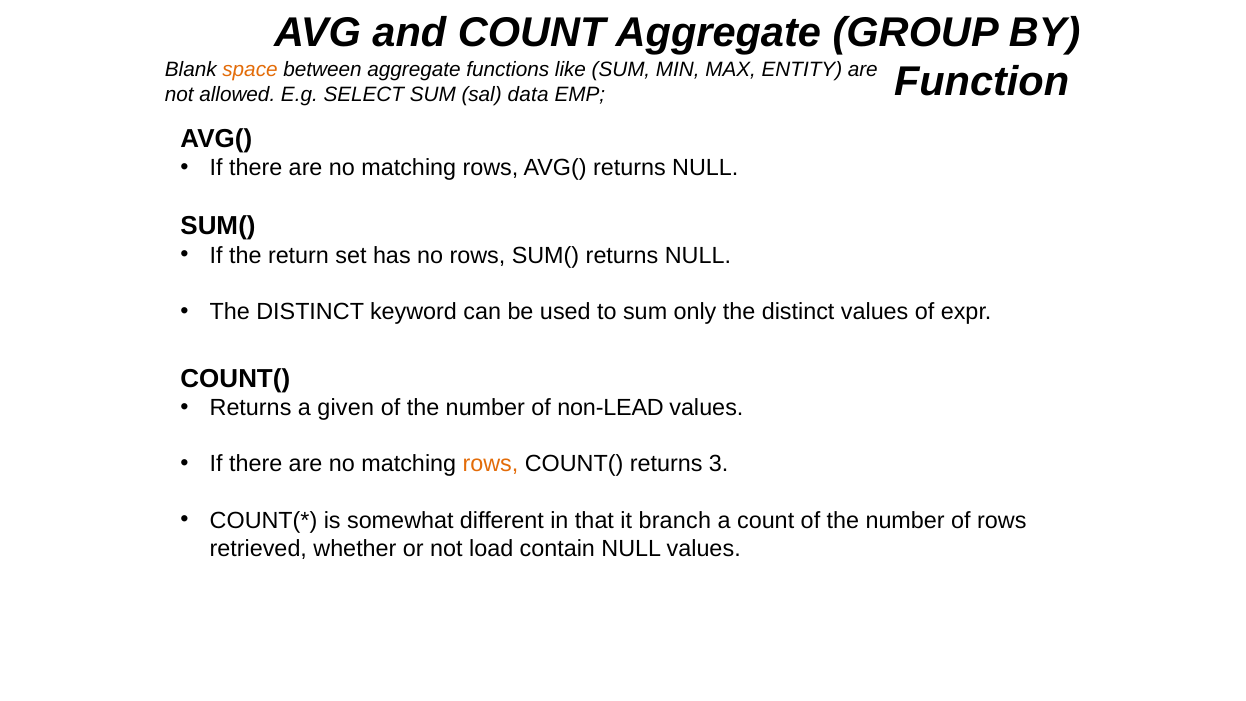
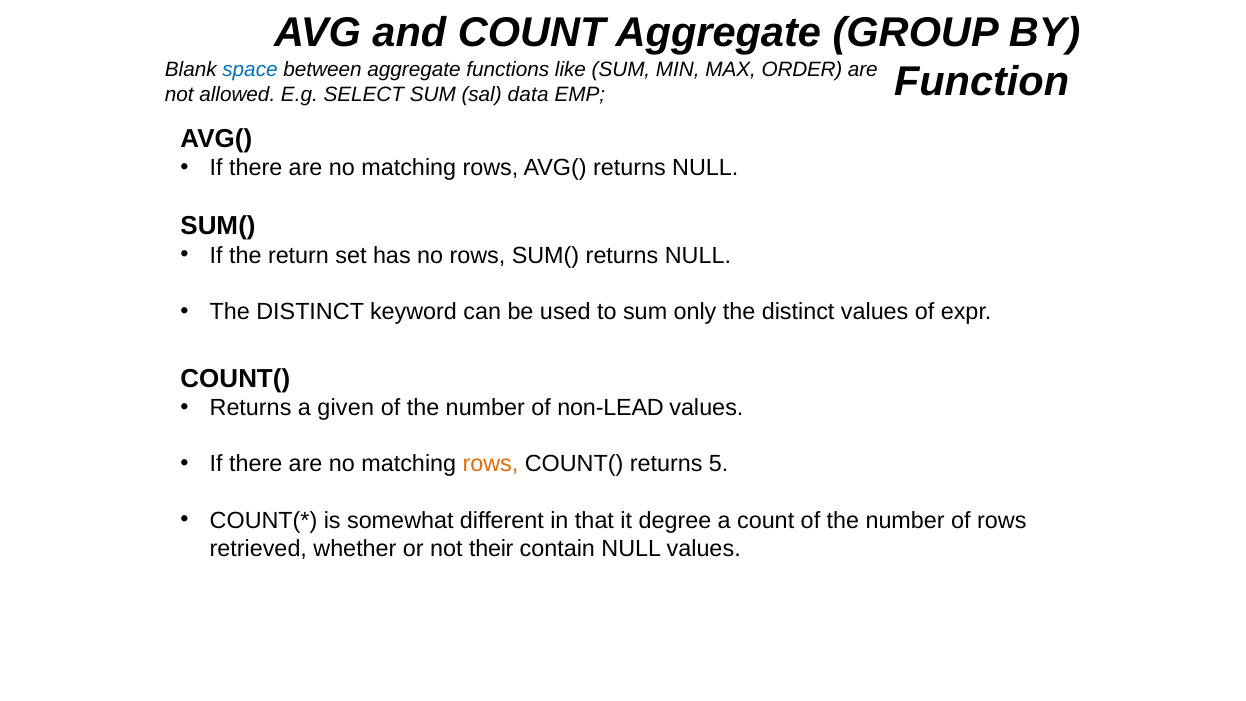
space colour: orange -> blue
ENTITY: ENTITY -> ORDER
3: 3 -> 5
branch: branch -> degree
load: load -> their
